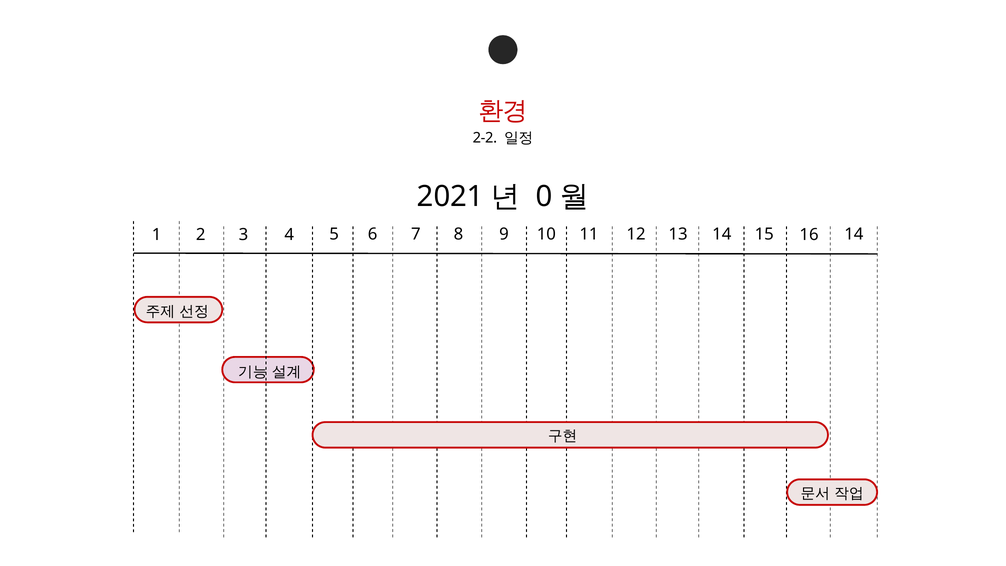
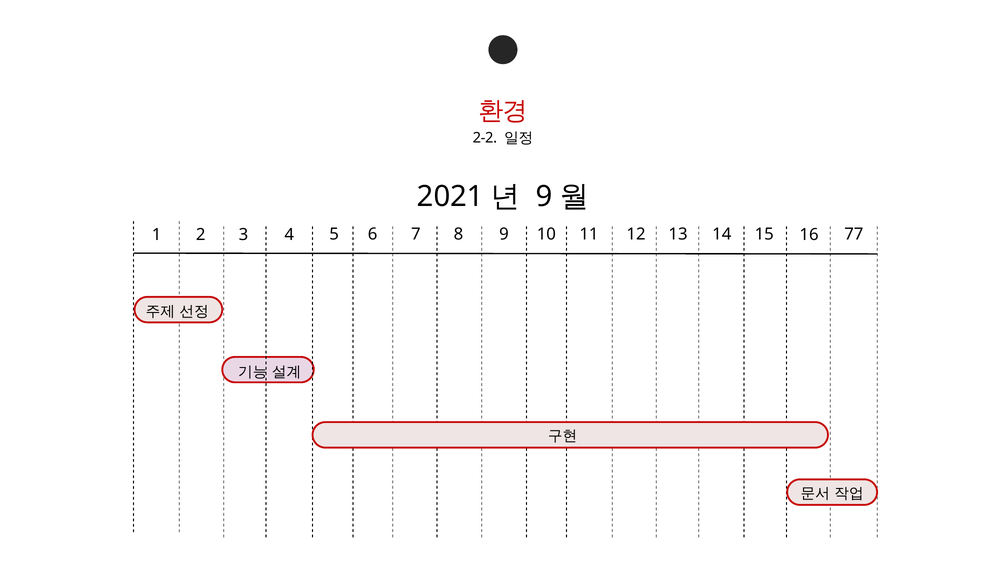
0 at (544, 196): 0 -> 9
15 14: 14 -> 77
